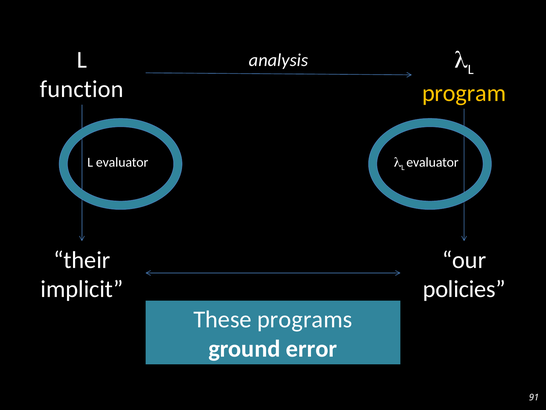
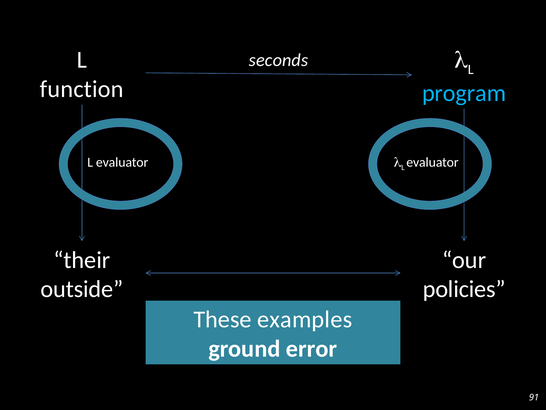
analysis: analysis -> seconds
program colour: yellow -> light blue
implicit: implicit -> outside
programs: programs -> examples
